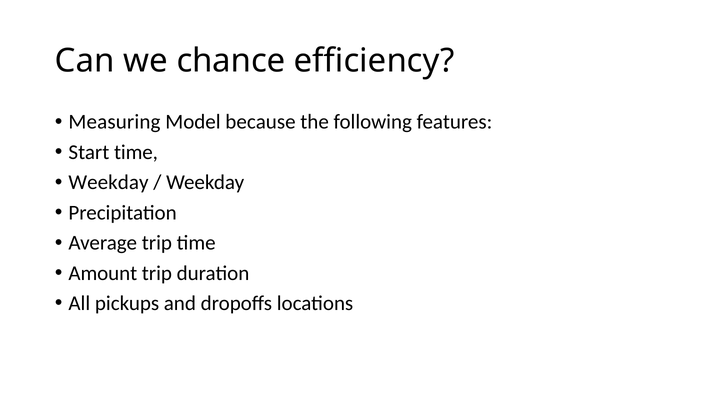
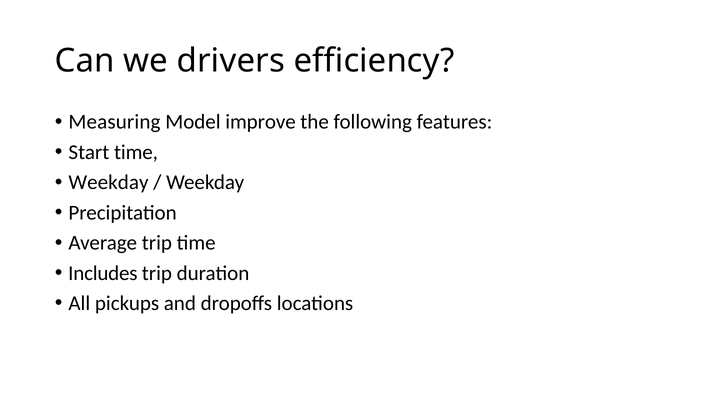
chance: chance -> drivers
because: because -> improve
Amount: Amount -> Includes
